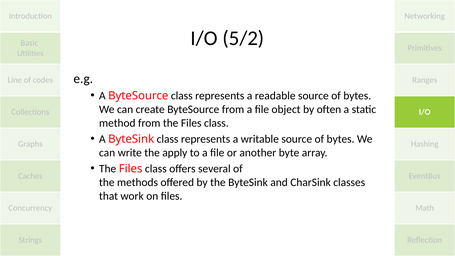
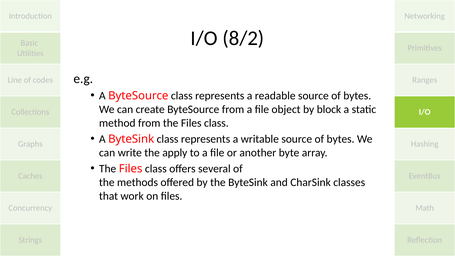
5/2: 5/2 -> 8/2
often: often -> block
